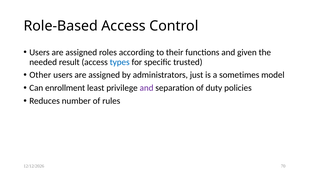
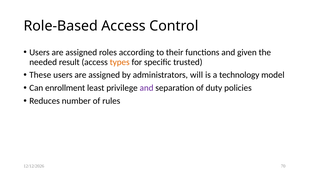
types colour: blue -> orange
Other: Other -> These
just: just -> will
sometimes: sometimes -> technology
